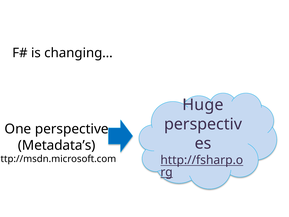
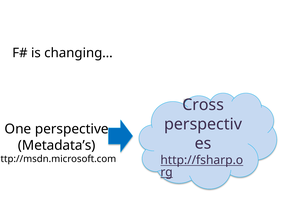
Huge: Huge -> Cross
